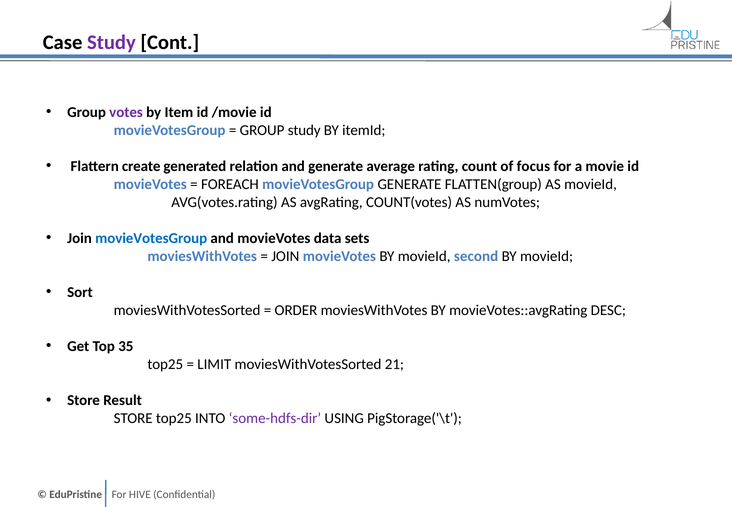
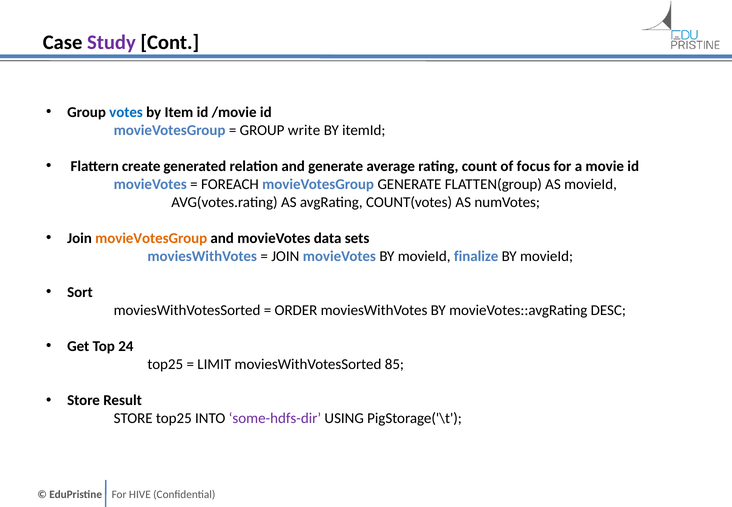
votes colour: purple -> blue
GROUP study: study -> write
movieVotesGroup at (151, 238) colour: blue -> orange
second: second -> finalize
35: 35 -> 24
21: 21 -> 85
